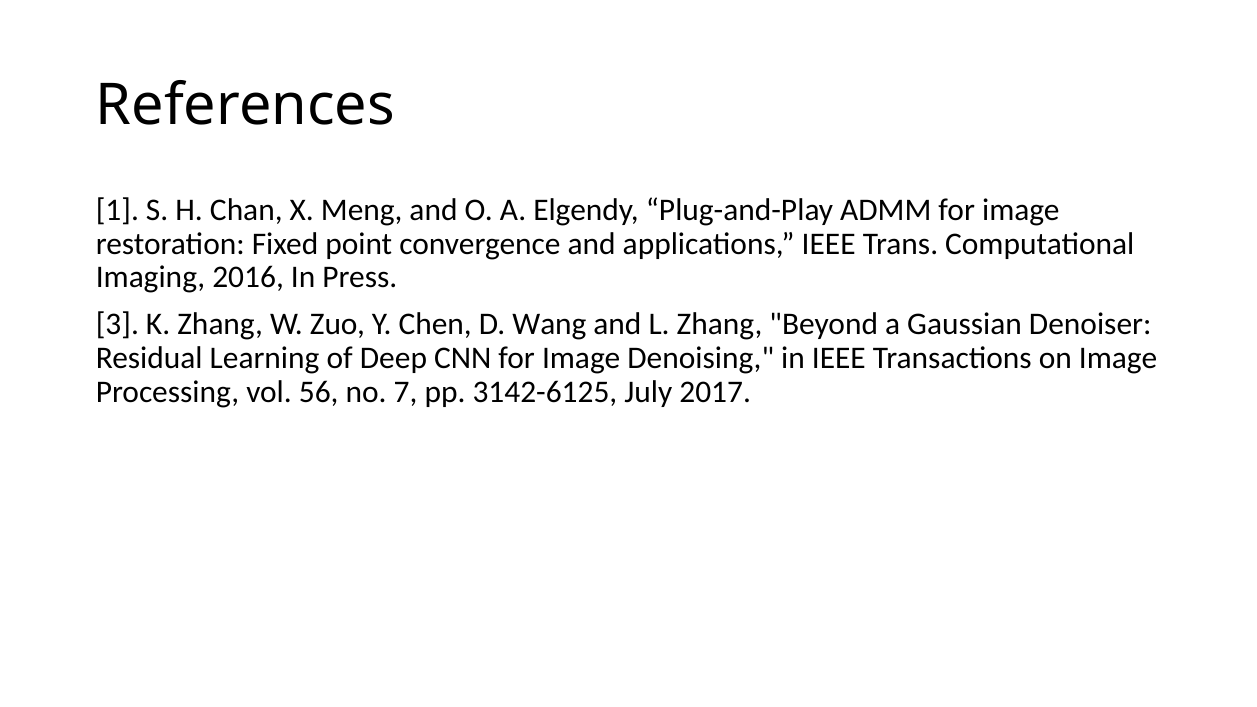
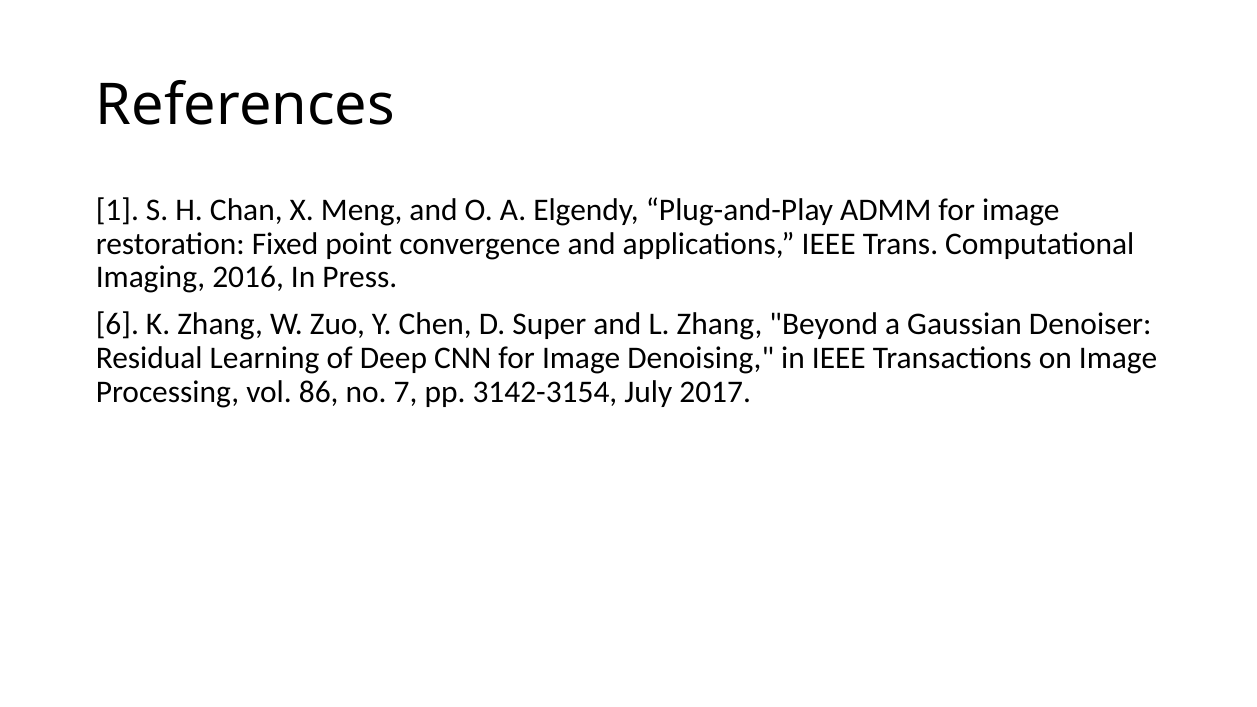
3: 3 -> 6
Wang: Wang -> Super
56: 56 -> 86
3142-6125: 3142-6125 -> 3142-3154
